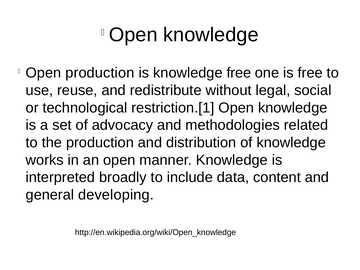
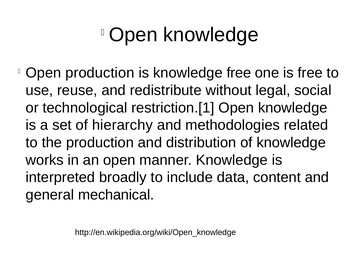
advocacy: advocacy -> hierarchy
developing: developing -> mechanical
